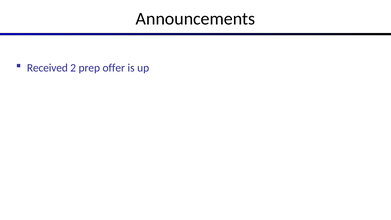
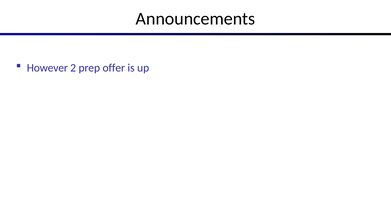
Received: Received -> However
